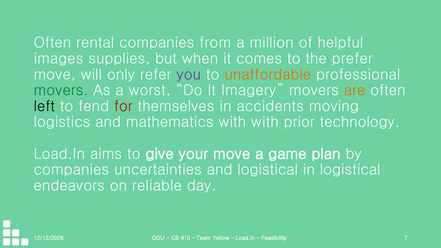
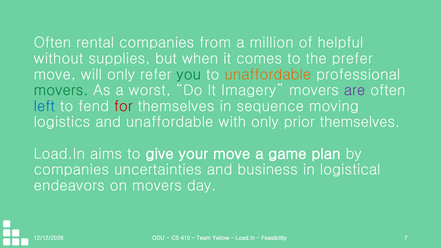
images: images -> without
you colour: purple -> green
are colour: orange -> purple
left colour: black -> blue
accidents: accidents -> sequence
and mathematics: mathematics -> unaffordable
with with: with -> only
prior technology: technology -> themselves
and logistical: logistical -> business
on reliable: reliable -> movers
